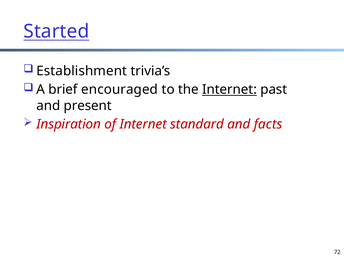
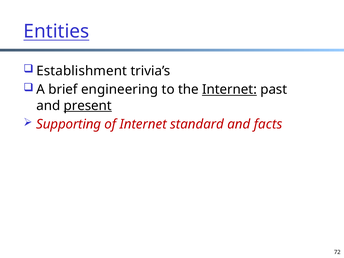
Started: Started -> Entities
encouraged: encouraged -> engineering
present underline: none -> present
Inspiration: Inspiration -> Supporting
